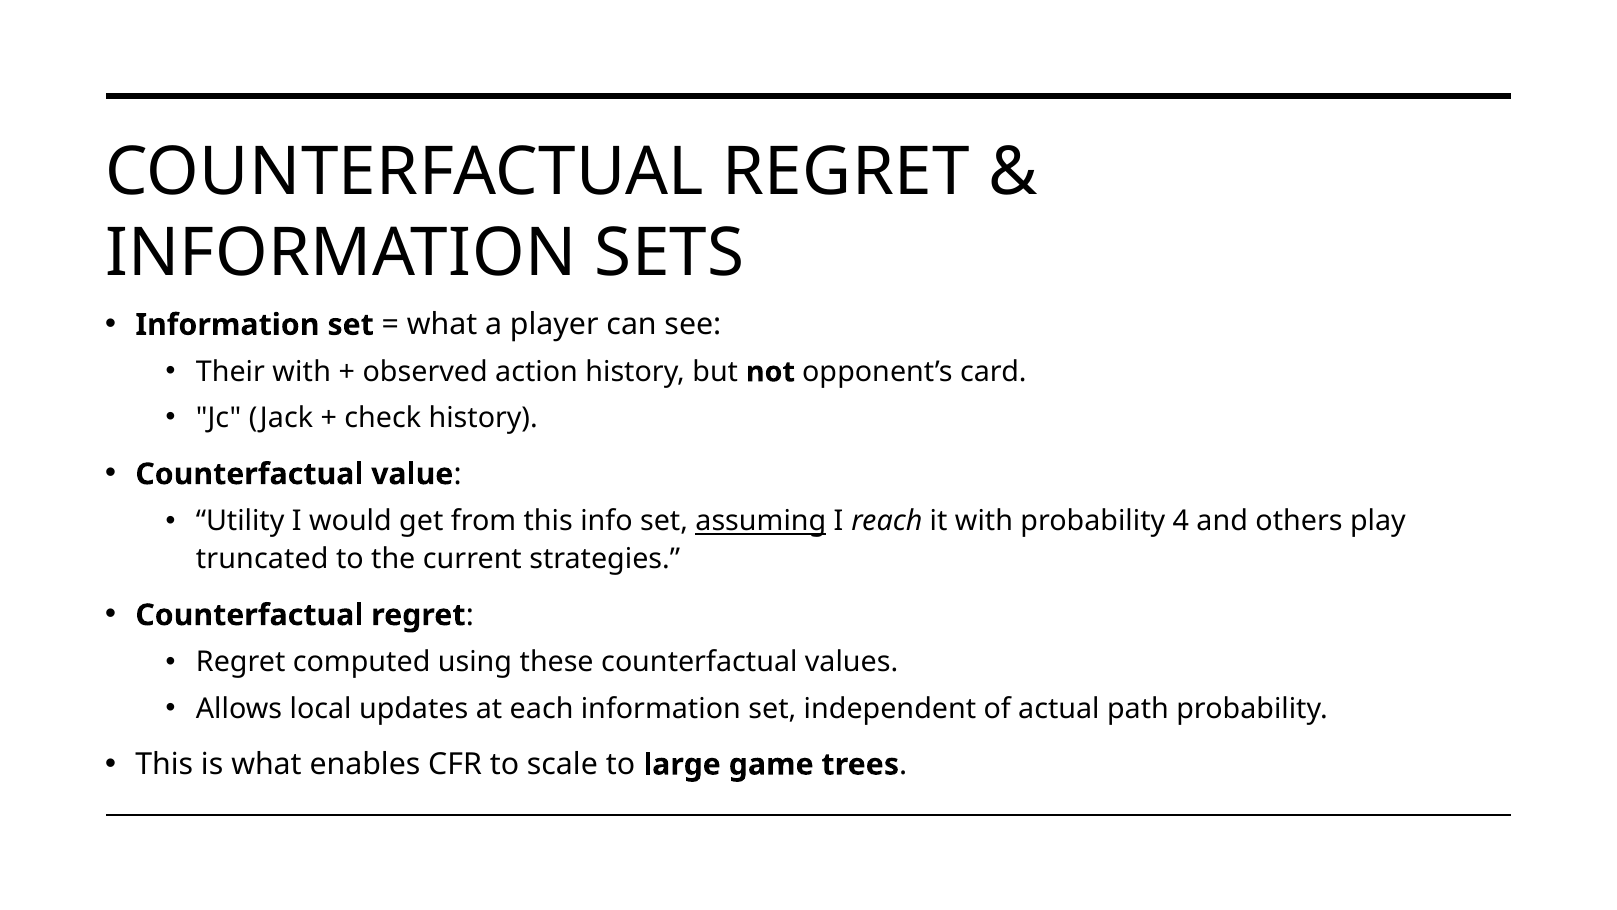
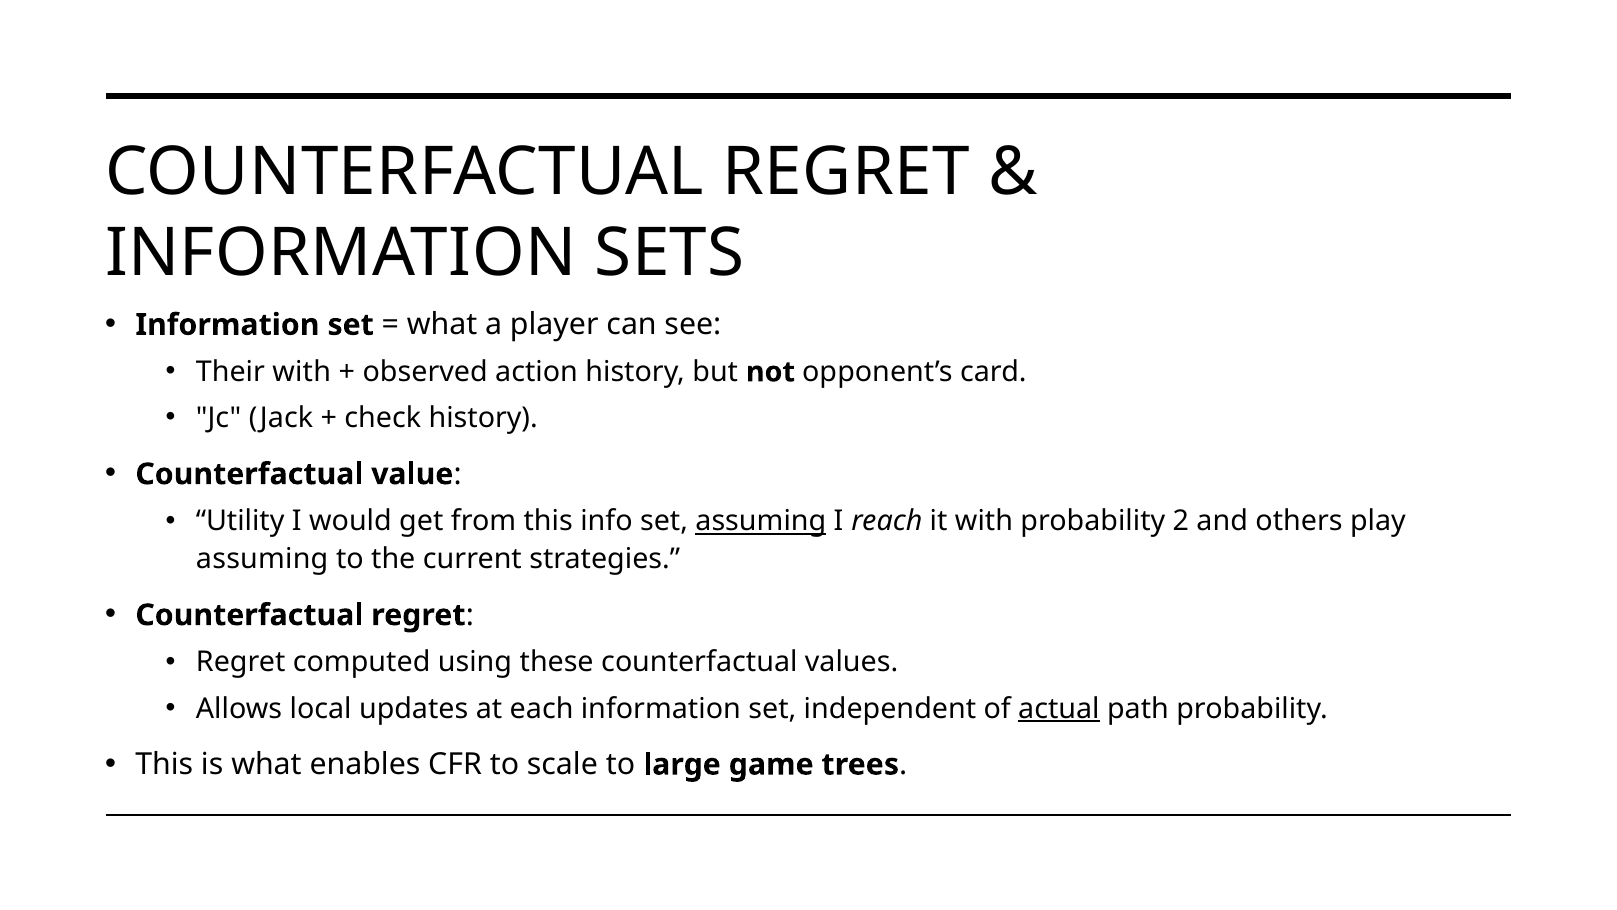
4: 4 -> 2
truncated at (262, 559): truncated -> assuming
actual underline: none -> present
